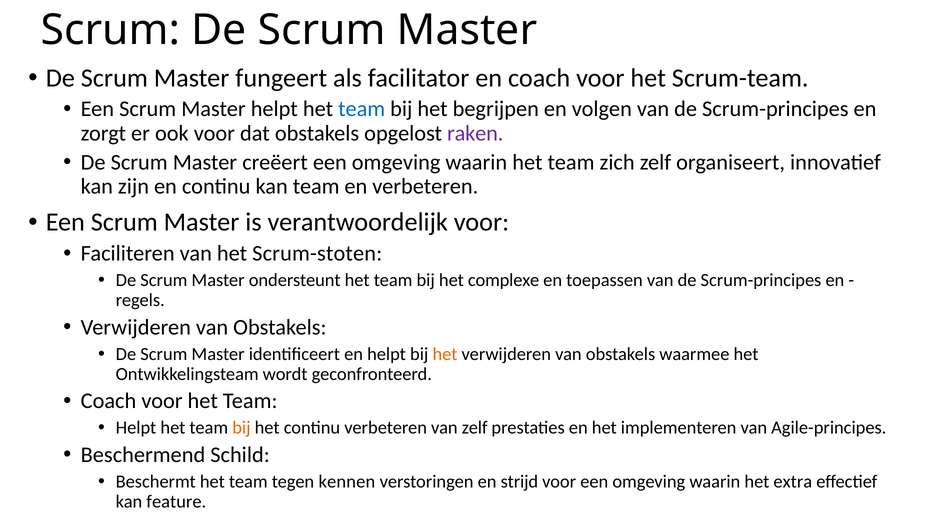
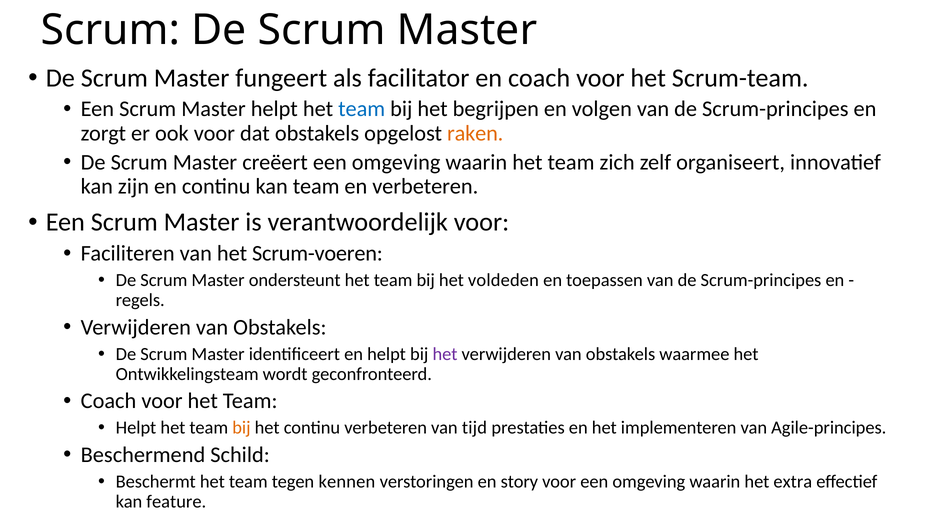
raken colour: purple -> orange
Scrum-stoten: Scrum-stoten -> Scrum-voeren
complexe: complexe -> voldeden
het at (445, 354) colour: orange -> purple
van zelf: zelf -> tijd
strijd: strijd -> story
